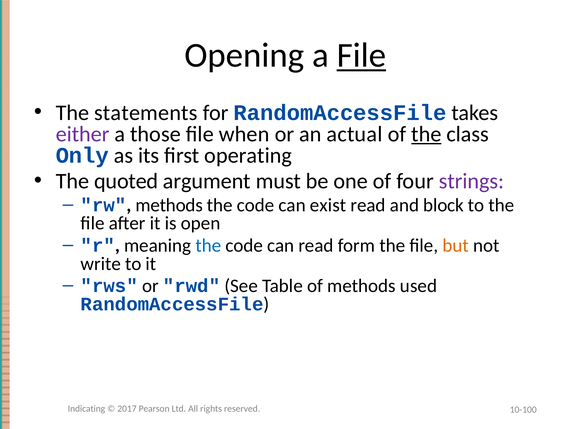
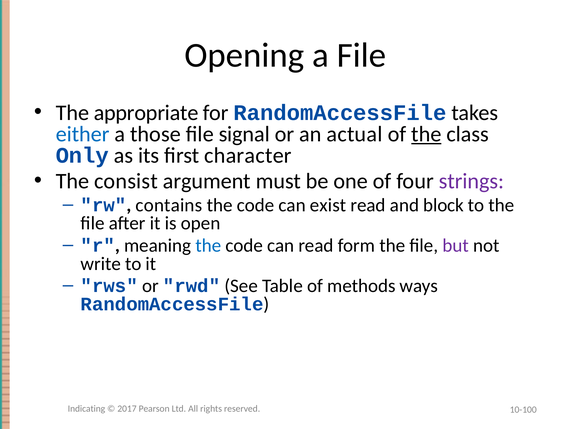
File at (361, 55) underline: present -> none
statements: statements -> appropriate
either colour: purple -> blue
when: when -> signal
operating: operating -> character
quoted: quoted -> consist
rw methods: methods -> contains
but colour: orange -> purple
used: used -> ways
